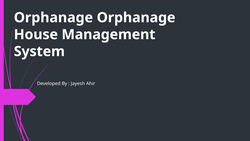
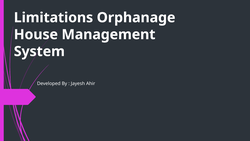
Orphanage at (53, 18): Orphanage -> Limitations
